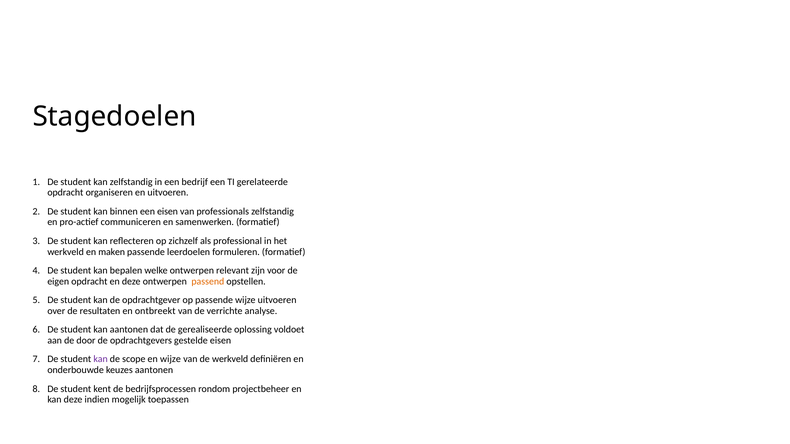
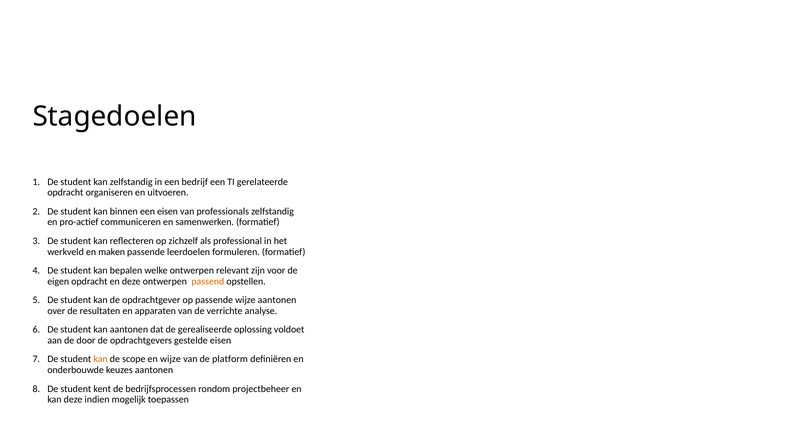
wijze uitvoeren: uitvoeren -> aantonen
ontbreekt: ontbreekt -> apparaten
kan at (101, 360) colour: purple -> orange
de werkveld: werkveld -> platform
